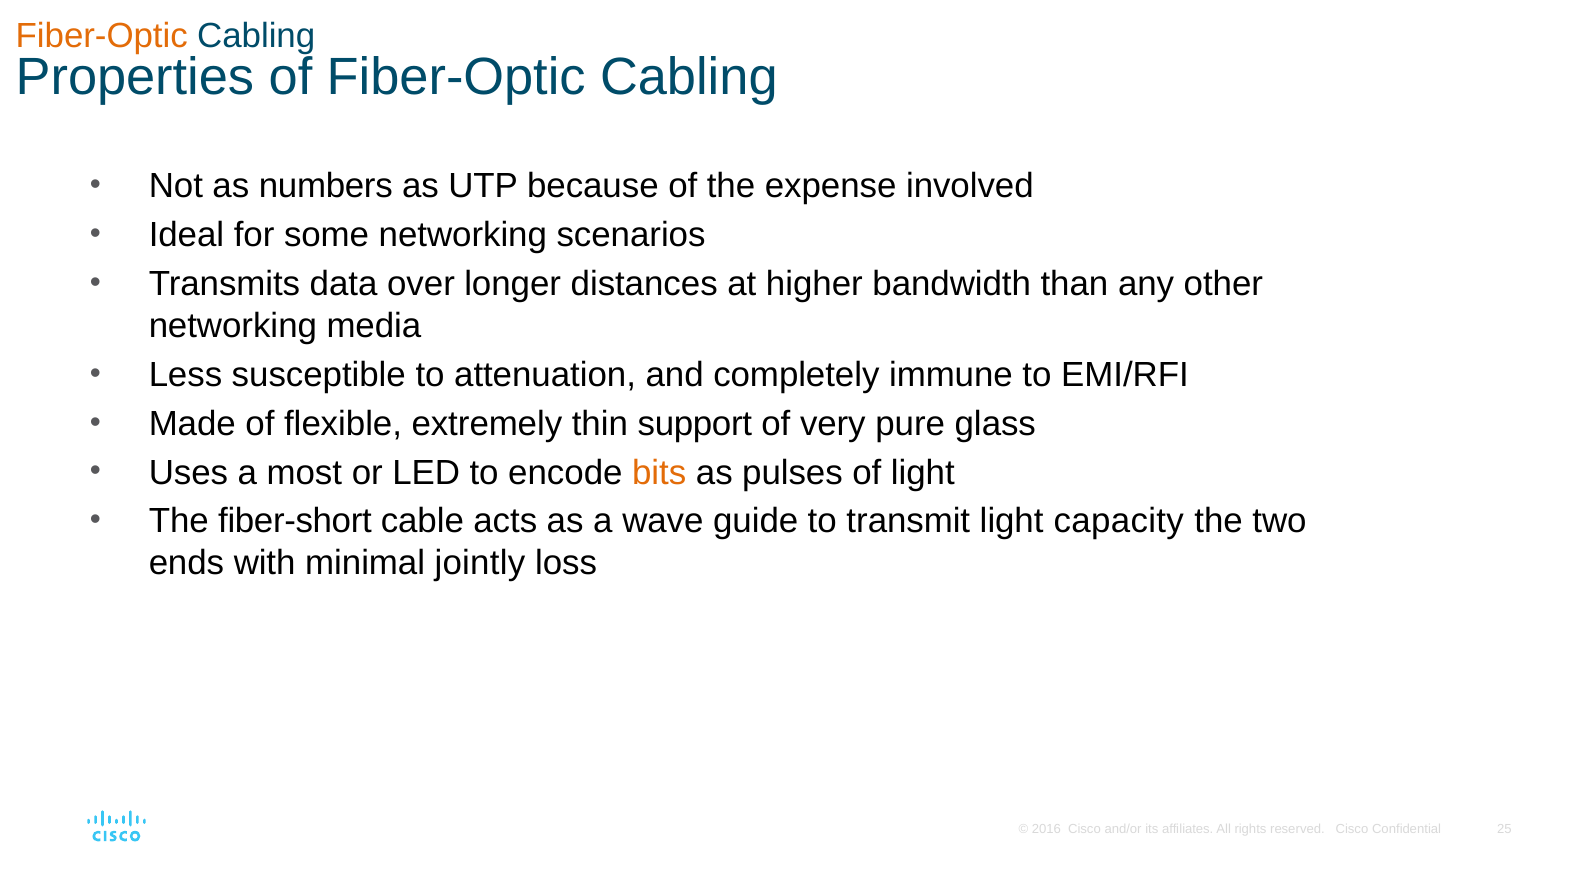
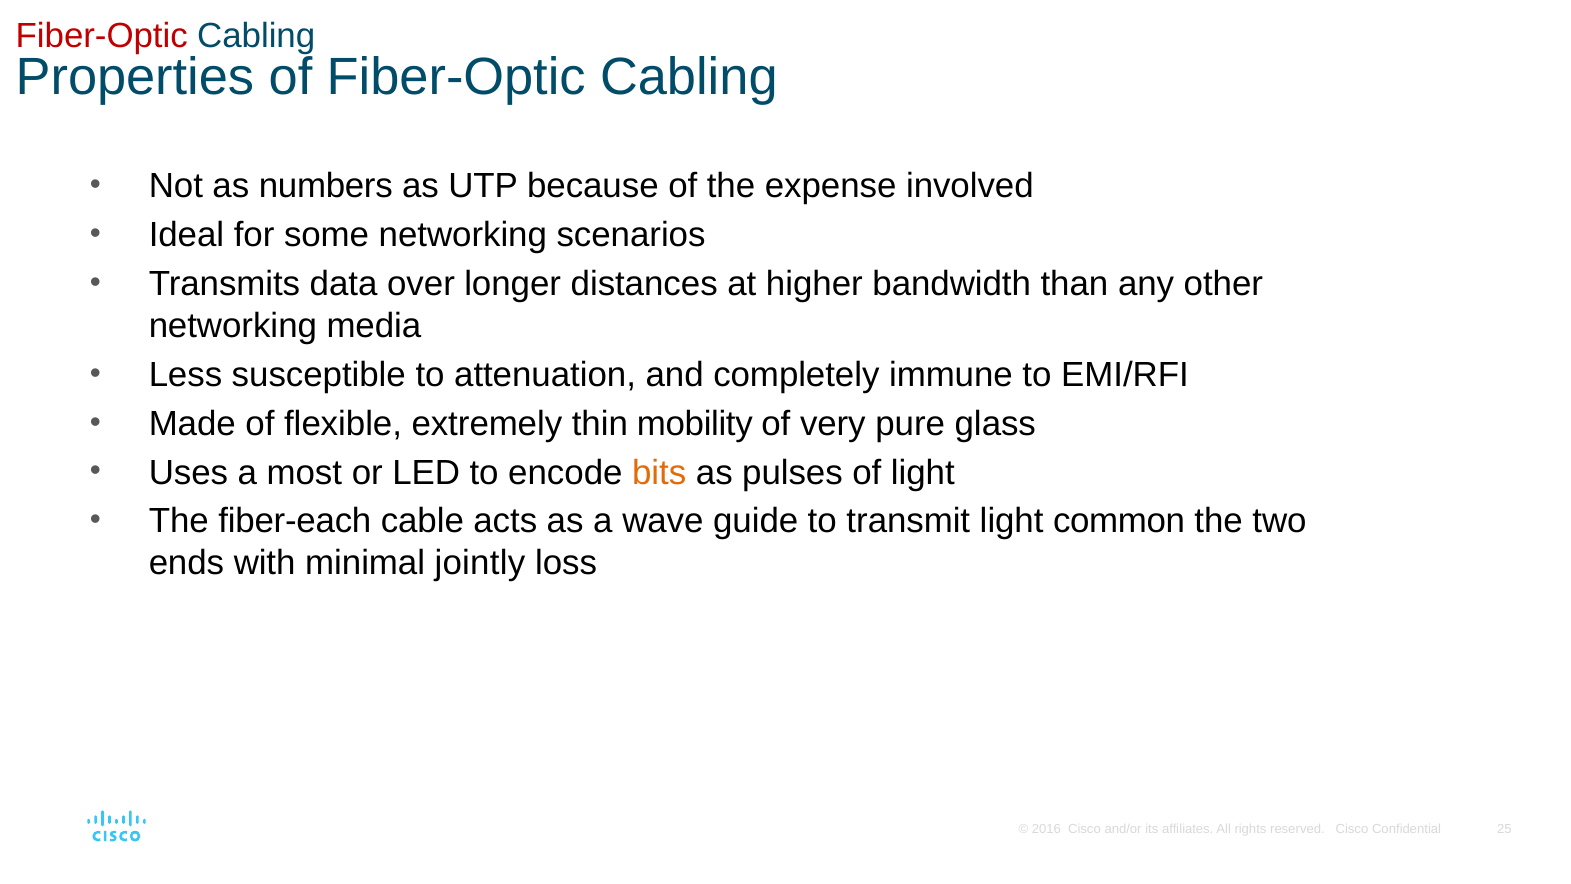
Fiber-Optic at (102, 36) colour: orange -> red
support: support -> mobility
fiber-short: fiber-short -> fiber-each
capacity: capacity -> common
